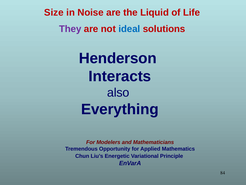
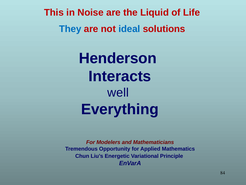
Size: Size -> This
They colour: purple -> blue
also: also -> well
